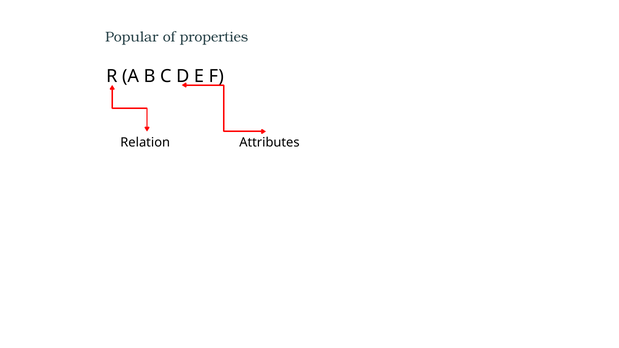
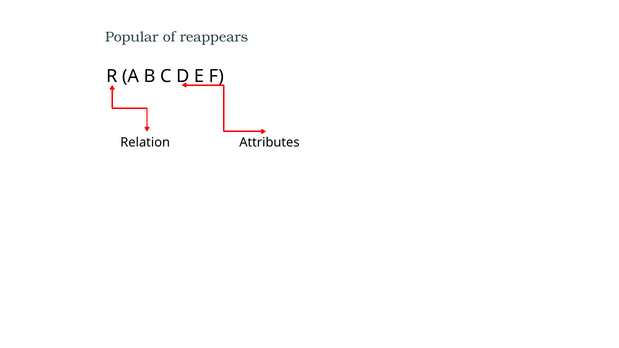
properties: properties -> reappears
